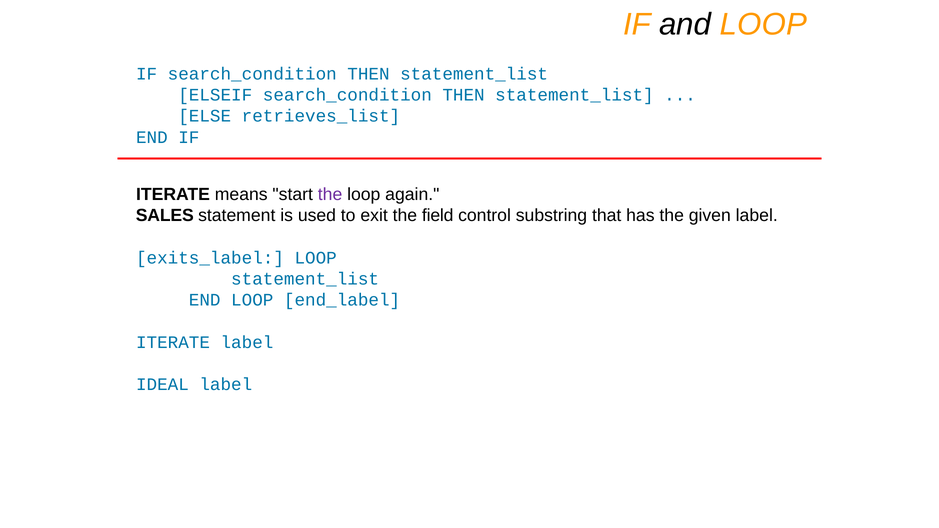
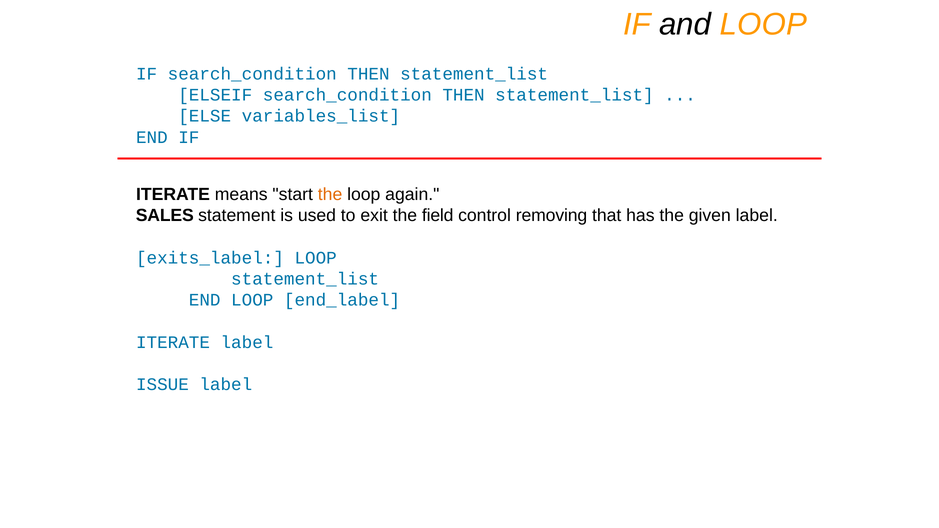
retrieves_list: retrieves_list -> variables_list
the at (330, 194) colour: purple -> orange
substring: substring -> removing
IDEAL: IDEAL -> ISSUE
